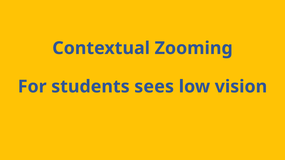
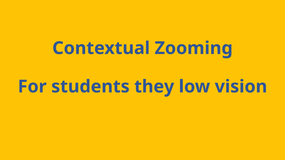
sees: sees -> they
